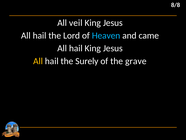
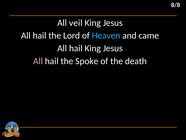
All at (38, 61) colour: yellow -> pink
Surely: Surely -> Spoke
grave: grave -> death
